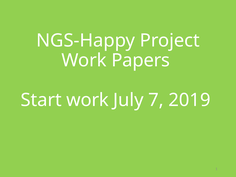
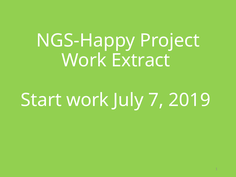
Papers: Papers -> Extract
